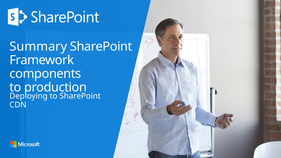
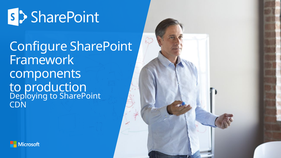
Summary: Summary -> Configure
